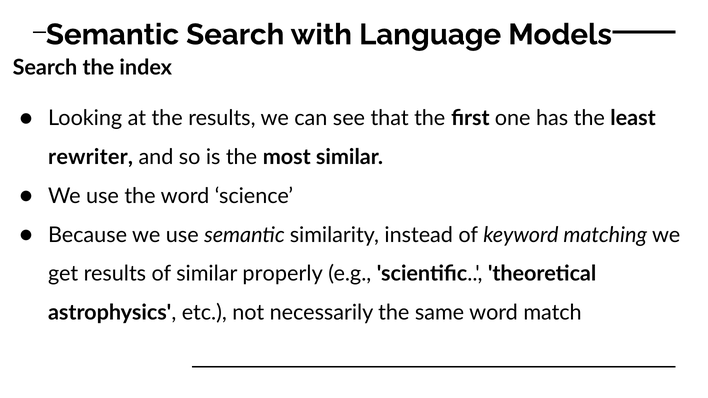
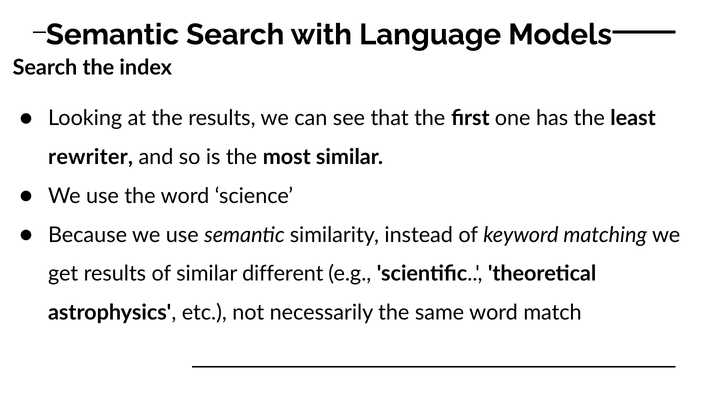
properly: properly -> different
